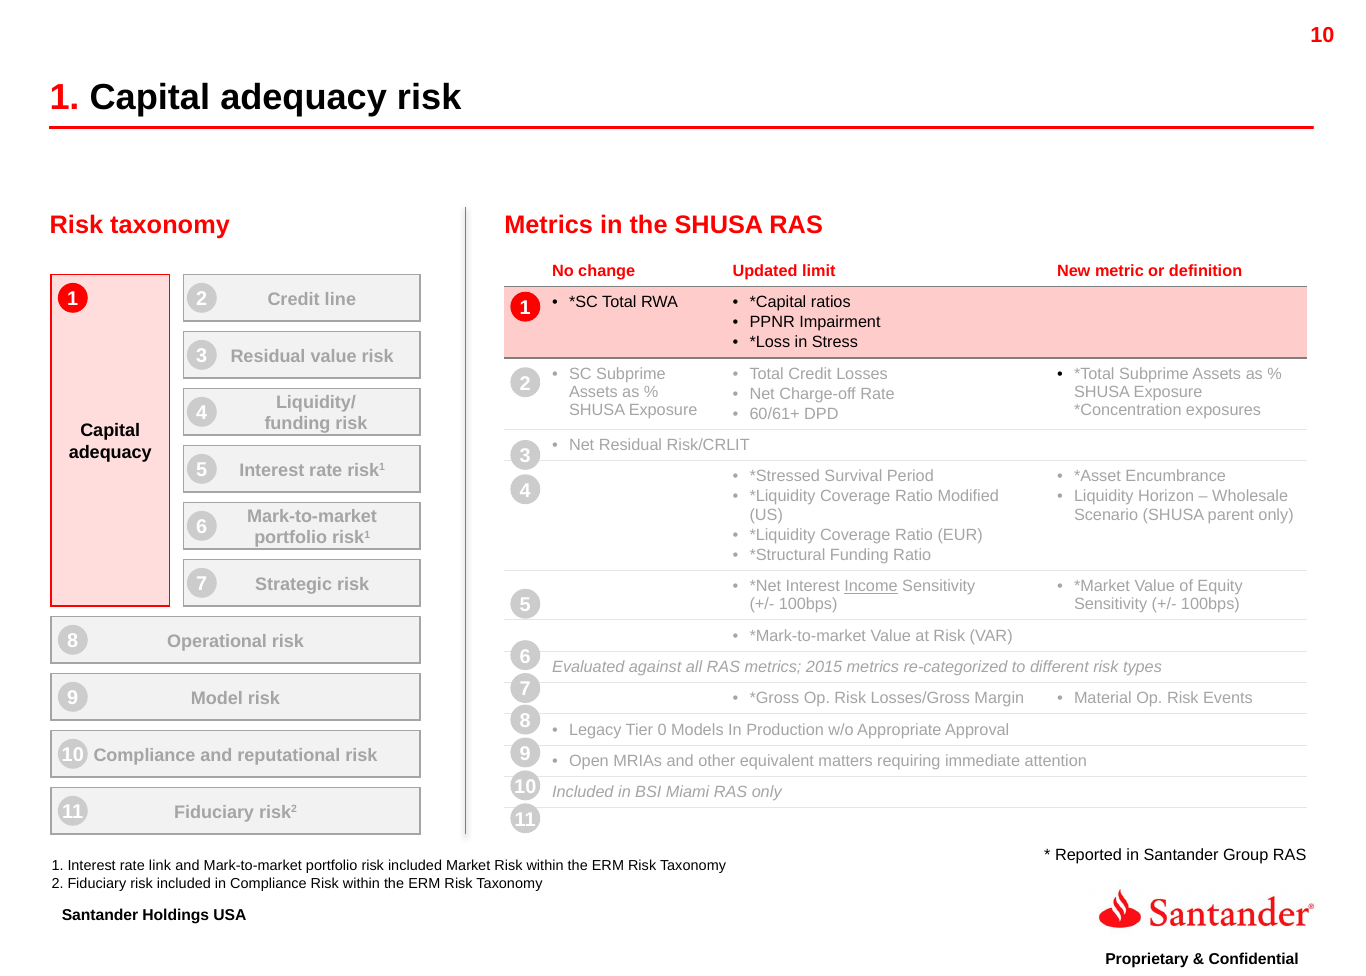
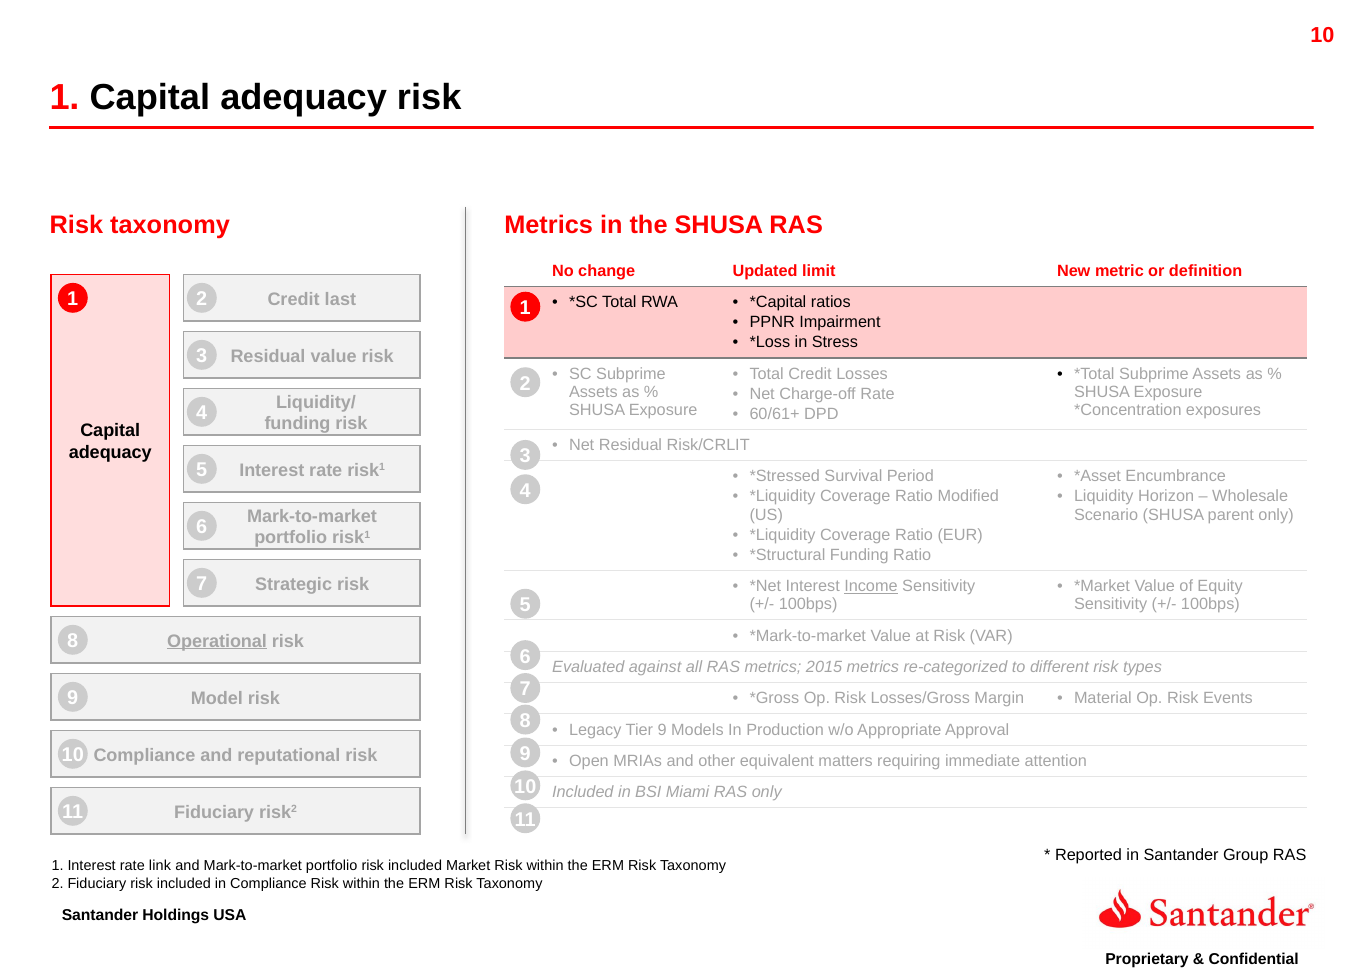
line: line -> last
Operational underline: none -> present
Tier 0: 0 -> 9
